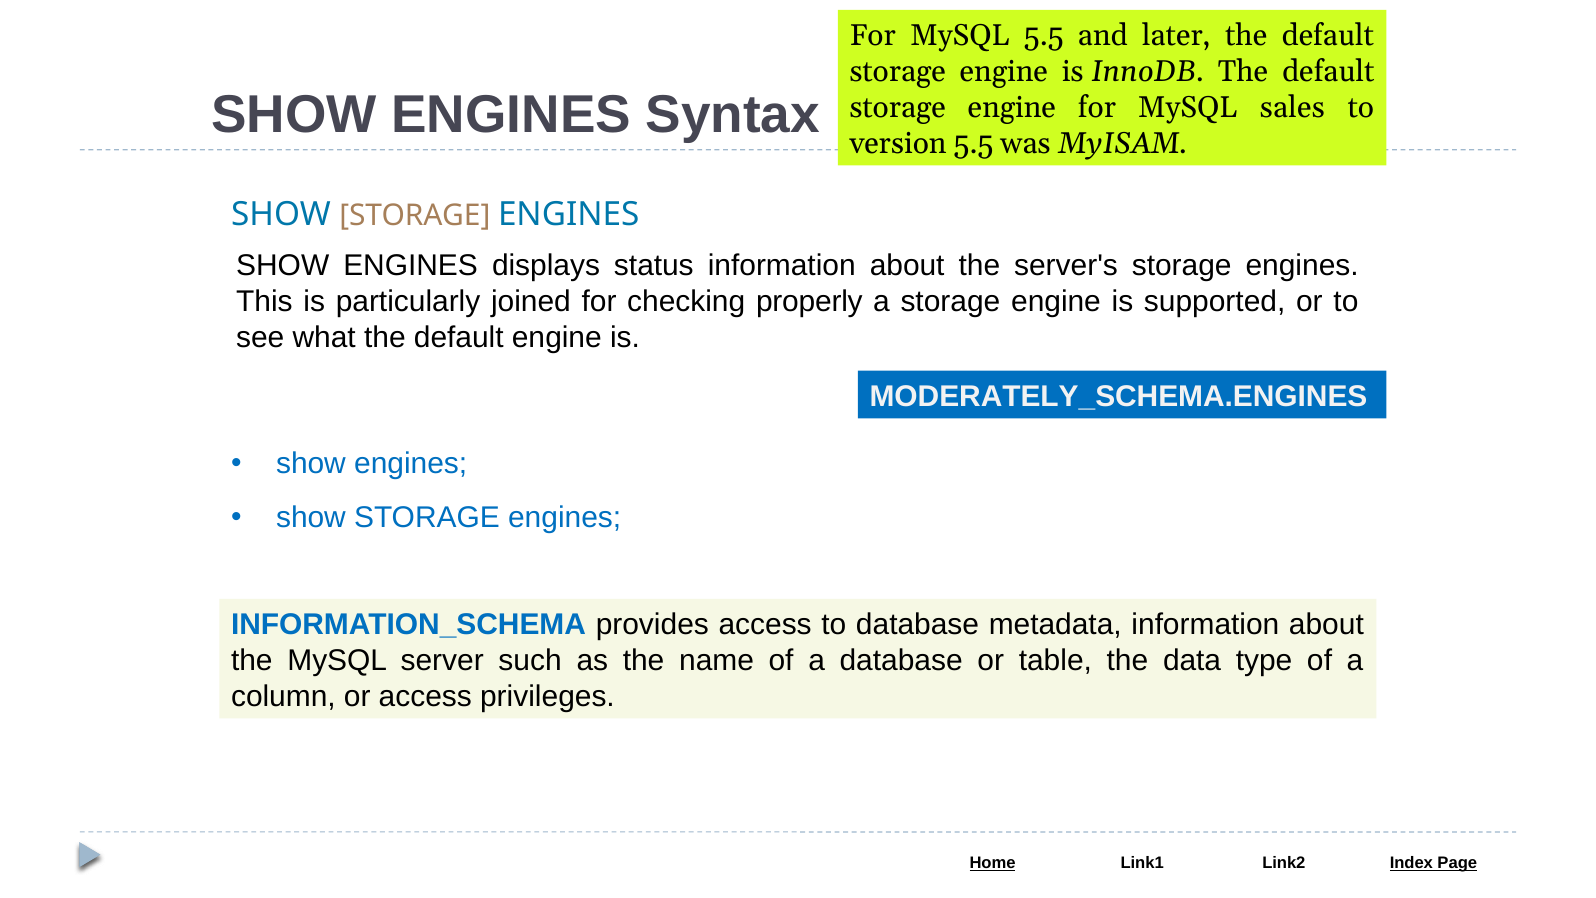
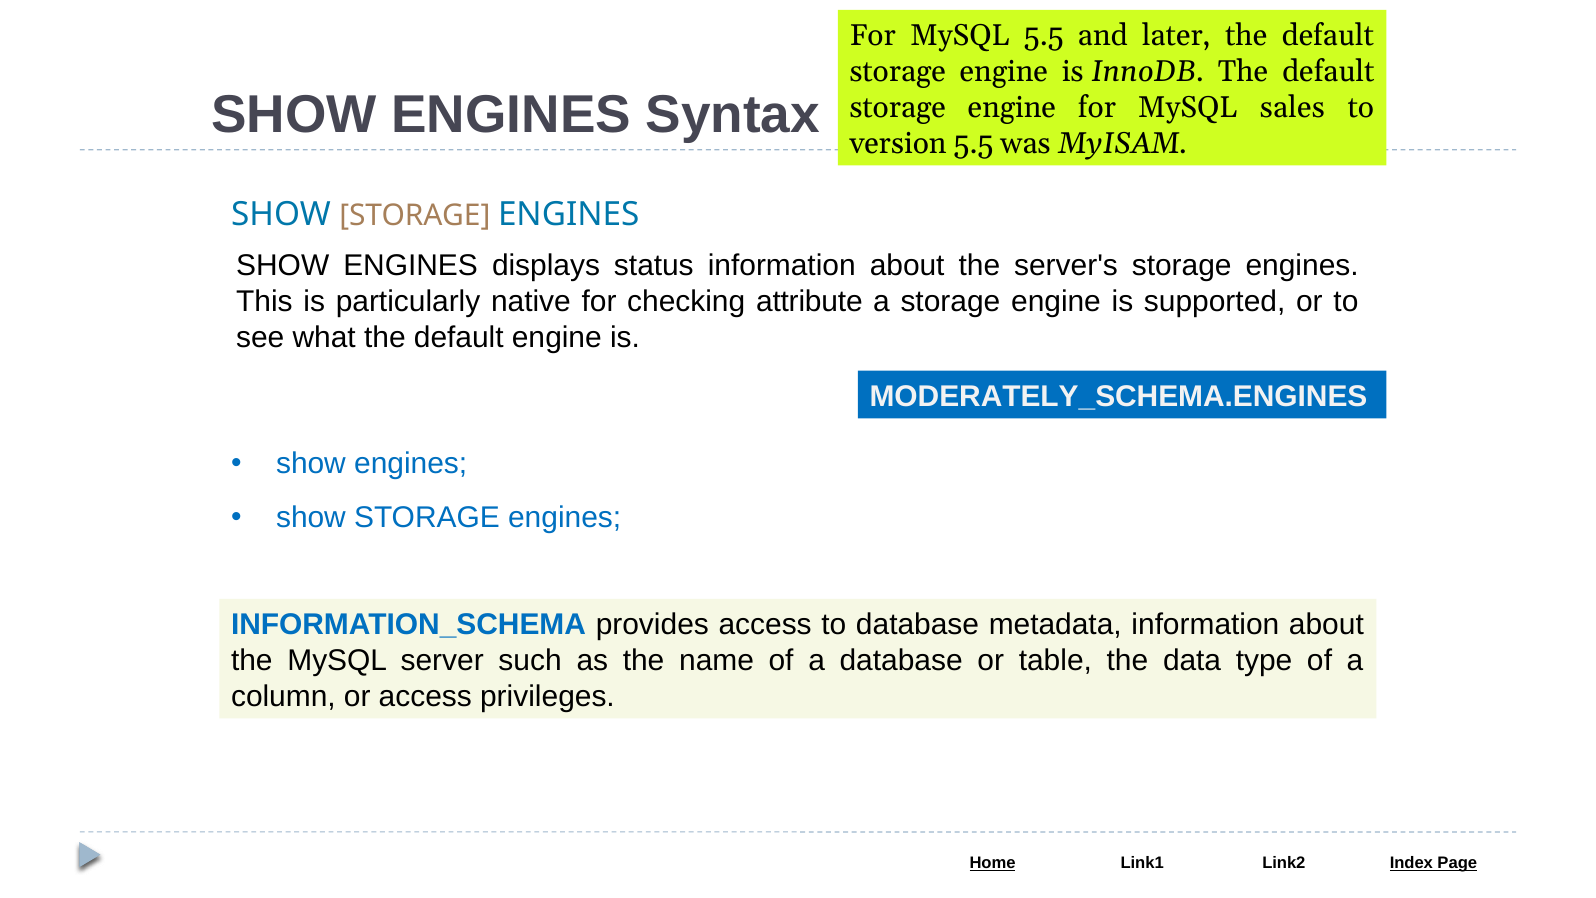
joined: joined -> native
properly: properly -> attribute
